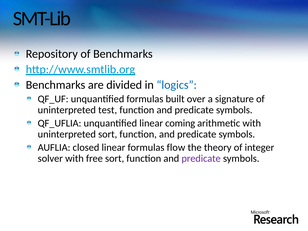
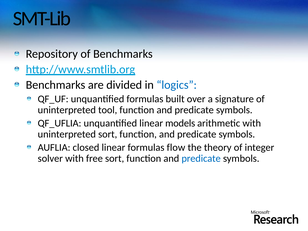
test: test -> tool
coming: coming -> models
predicate at (201, 158) colour: purple -> blue
